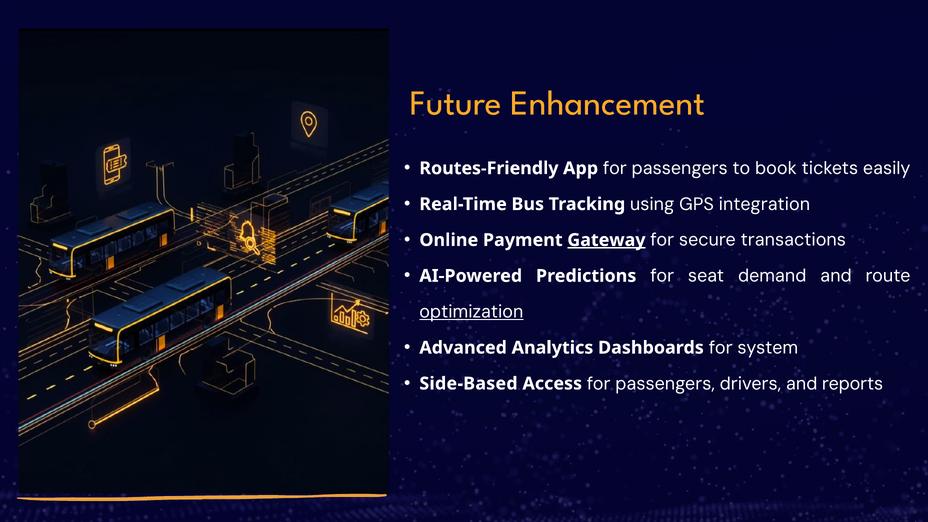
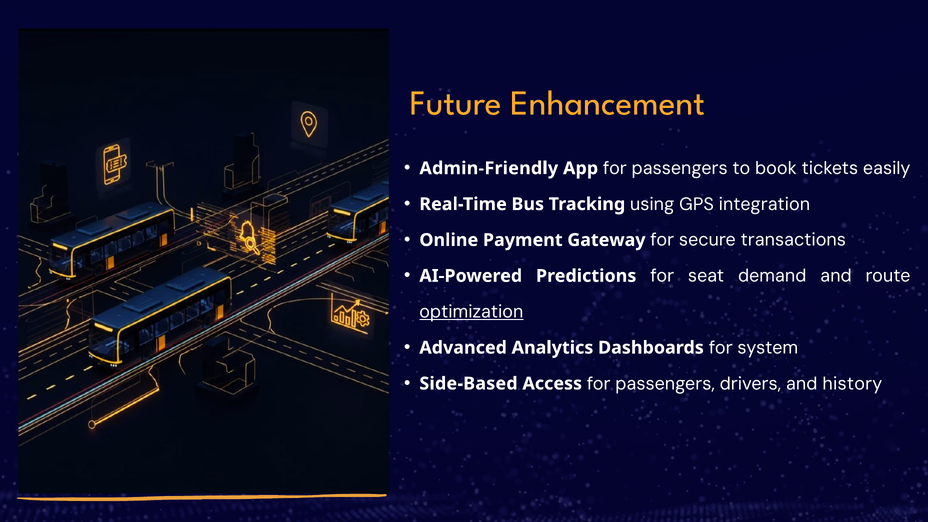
Routes-Friendly: Routes-Friendly -> Admin-Friendly
Gateway underline: present -> none
reports: reports -> history
